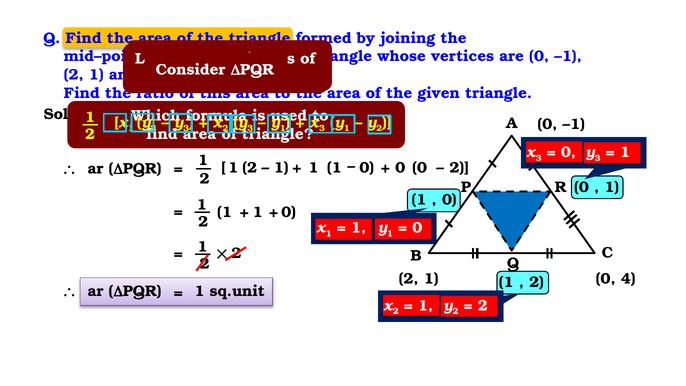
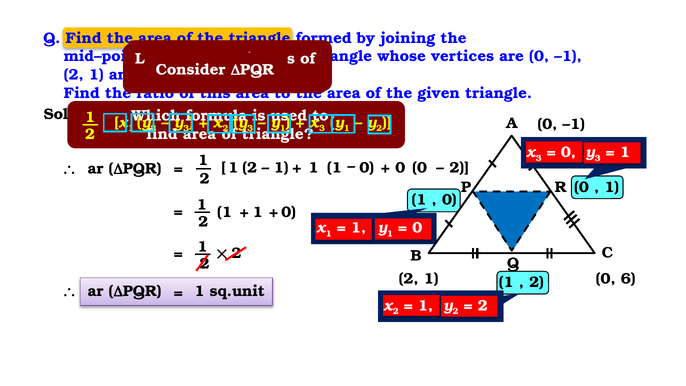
4: 4 -> 6
